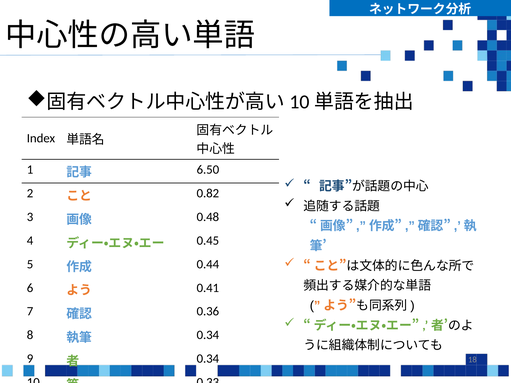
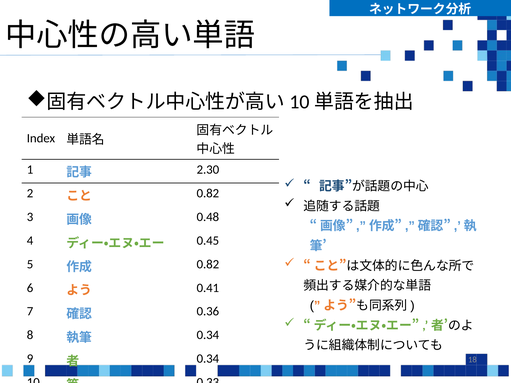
6.50: 6.50 -> 2.30
0.44 at (208, 264): 0.44 -> 0.82
